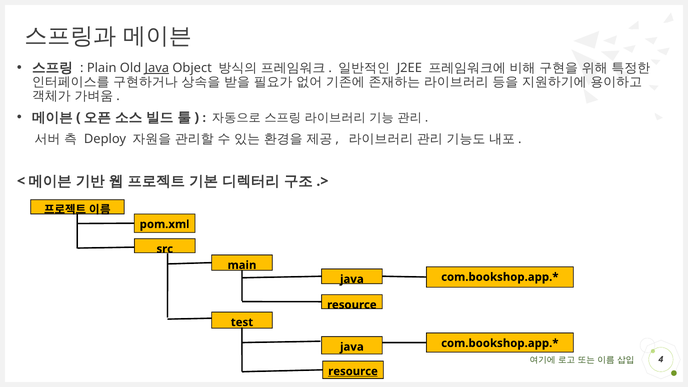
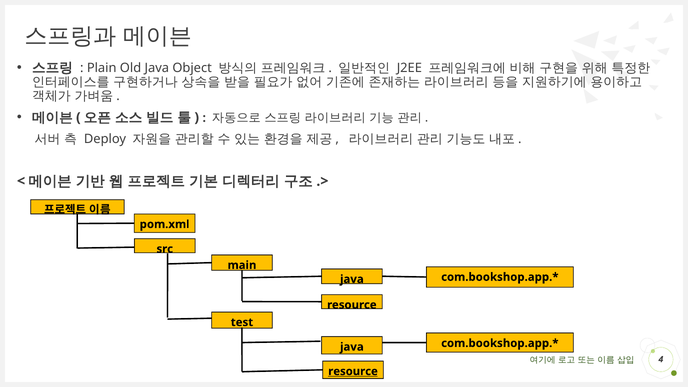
Java at (157, 68) underline: present -> none
